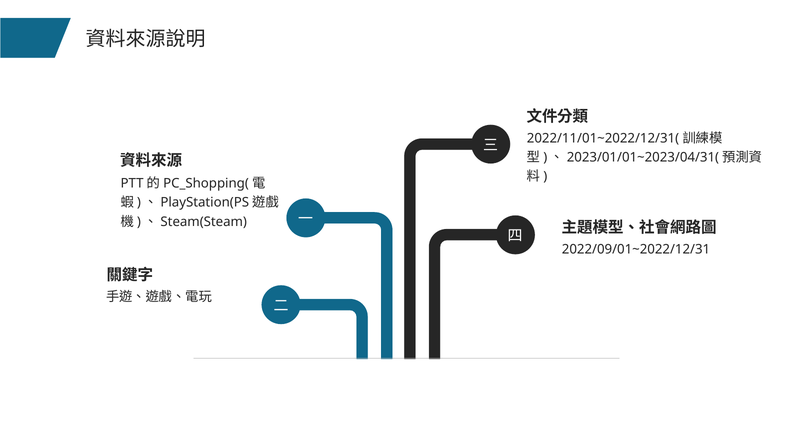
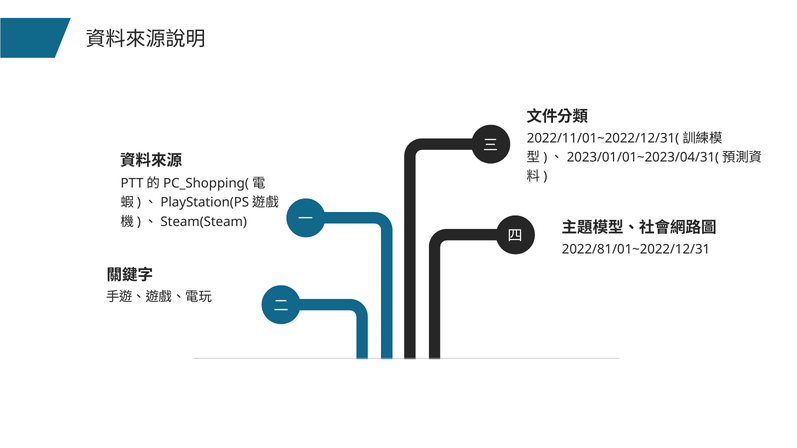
2022/09/01~2022/12/31: 2022/09/01~2022/12/31 -> 2022/81/01~2022/12/31
